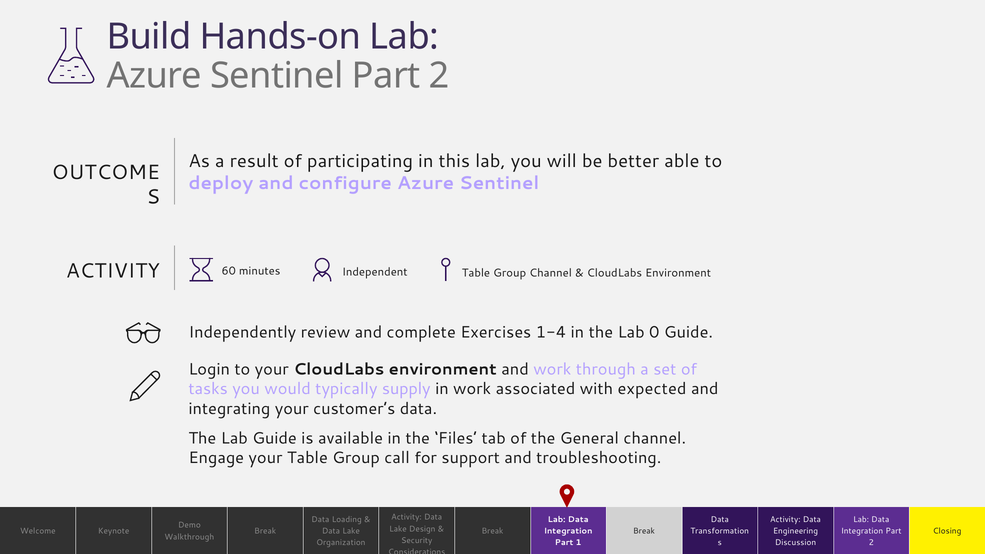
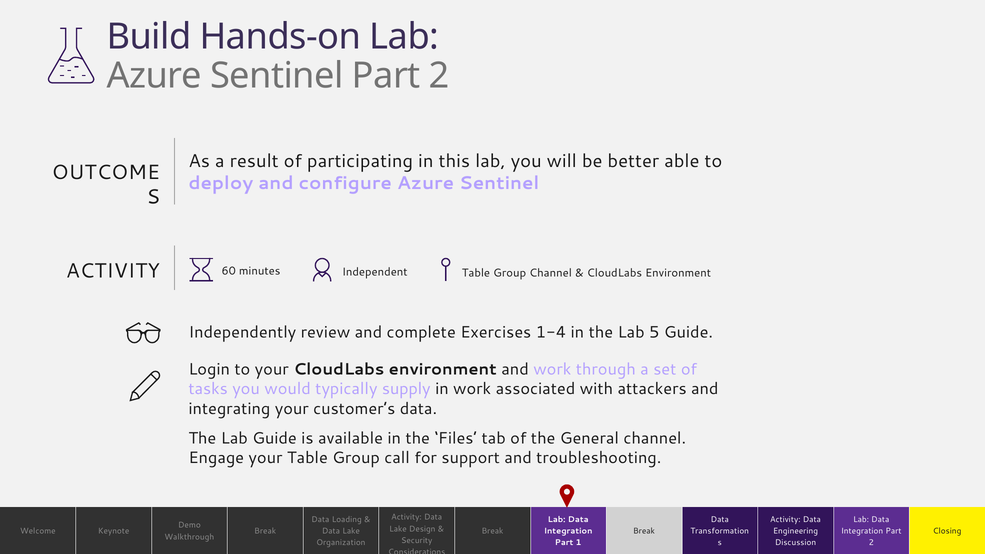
0: 0 -> 5
expected: expected -> attackers
